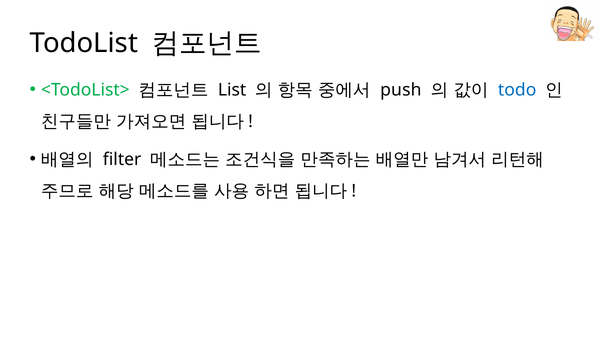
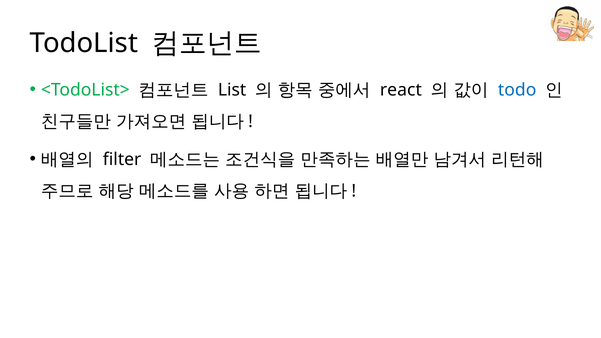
push: push -> react
